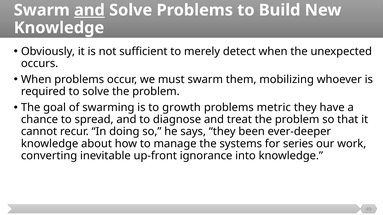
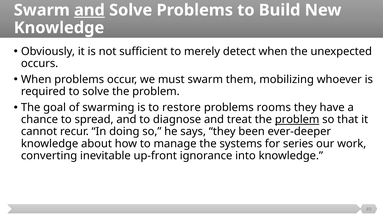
growth: growth -> restore
metric: metric -> rooms
problem at (297, 120) underline: none -> present
